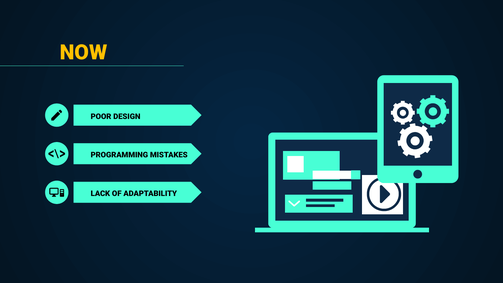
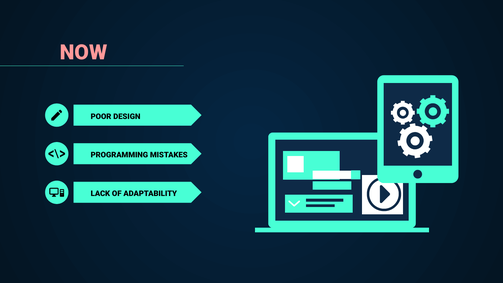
NOW colour: yellow -> pink
